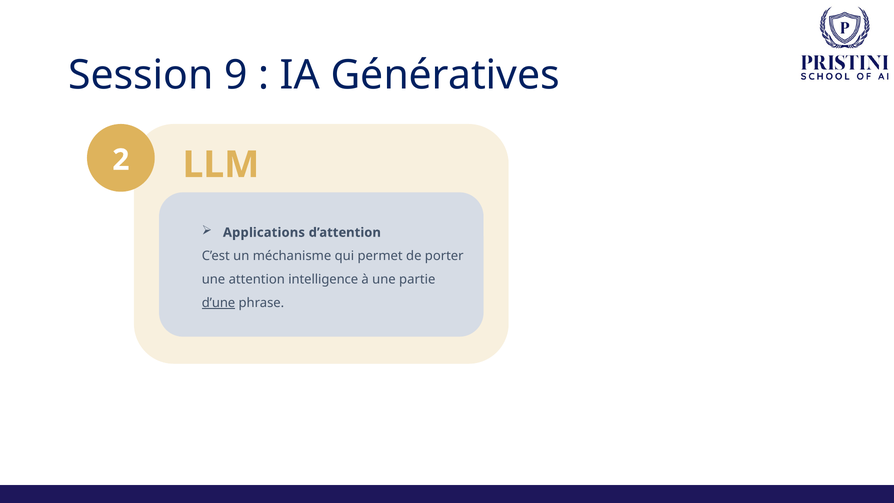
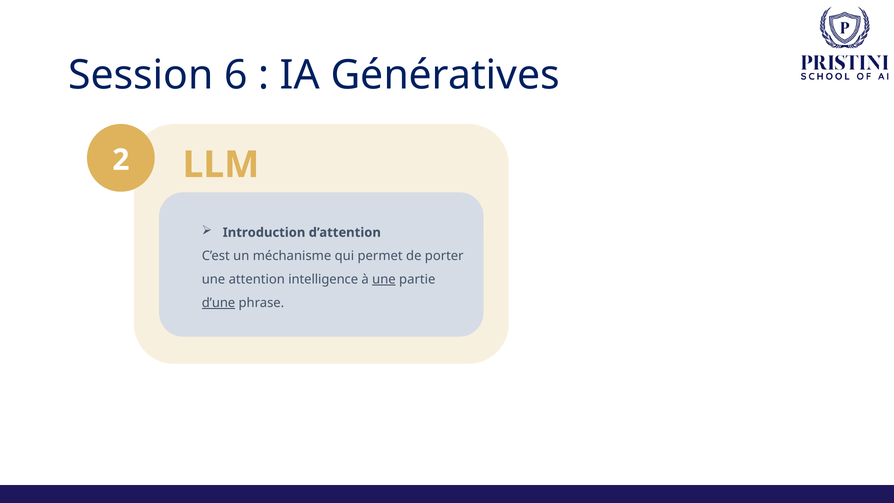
9: 9 -> 6
Applications: Applications -> Introduction
une at (384, 279) underline: none -> present
